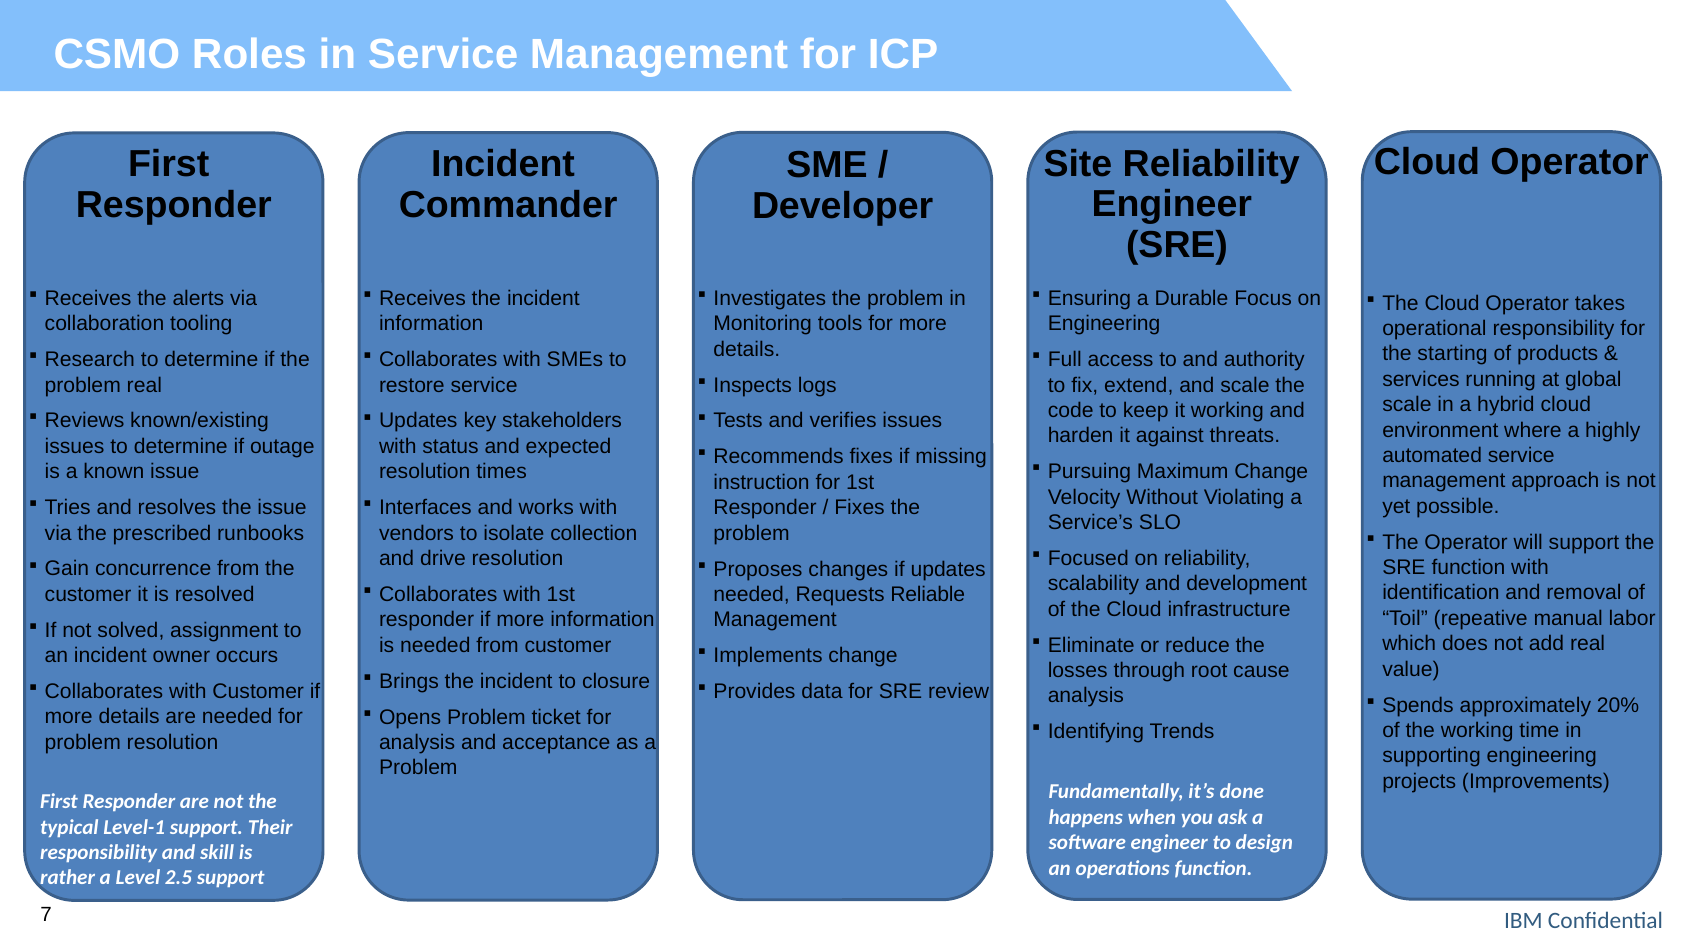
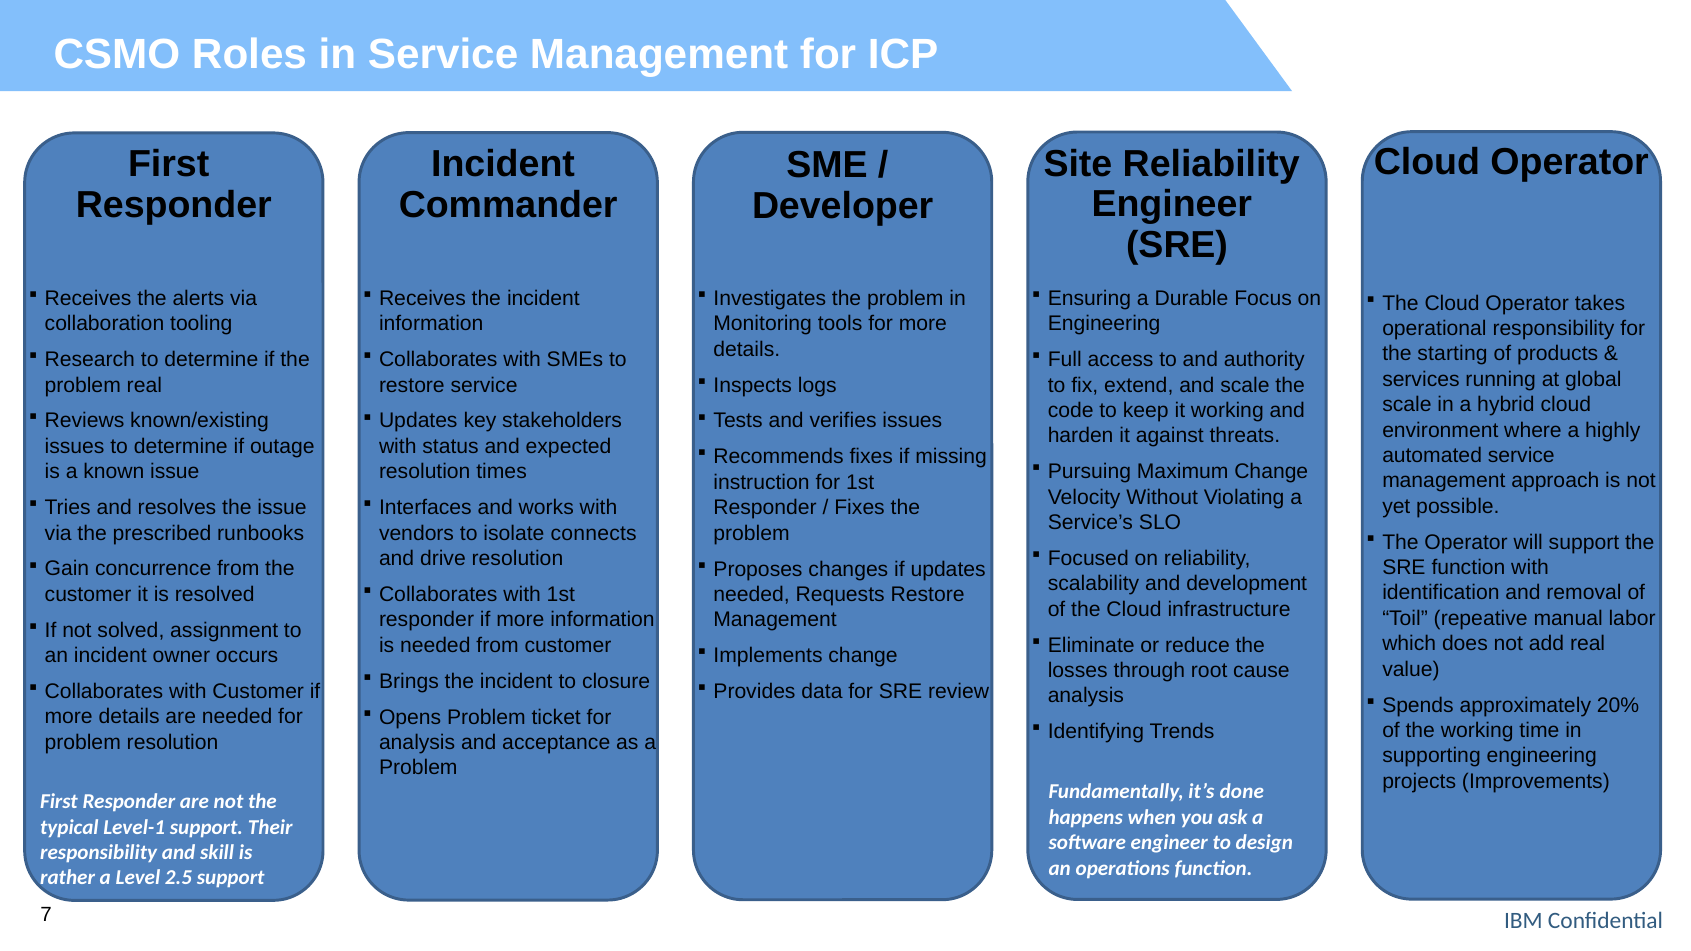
collection: collection -> connects
Requests Reliable: Reliable -> Restore
